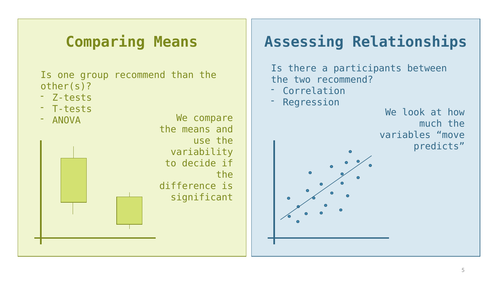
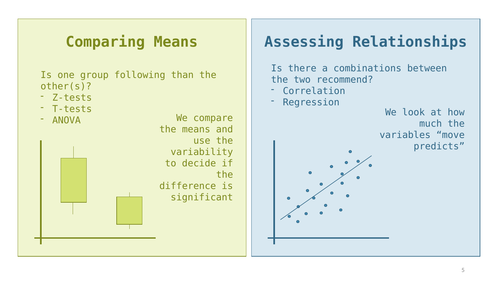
participants: participants -> combinations
group recommend: recommend -> following
